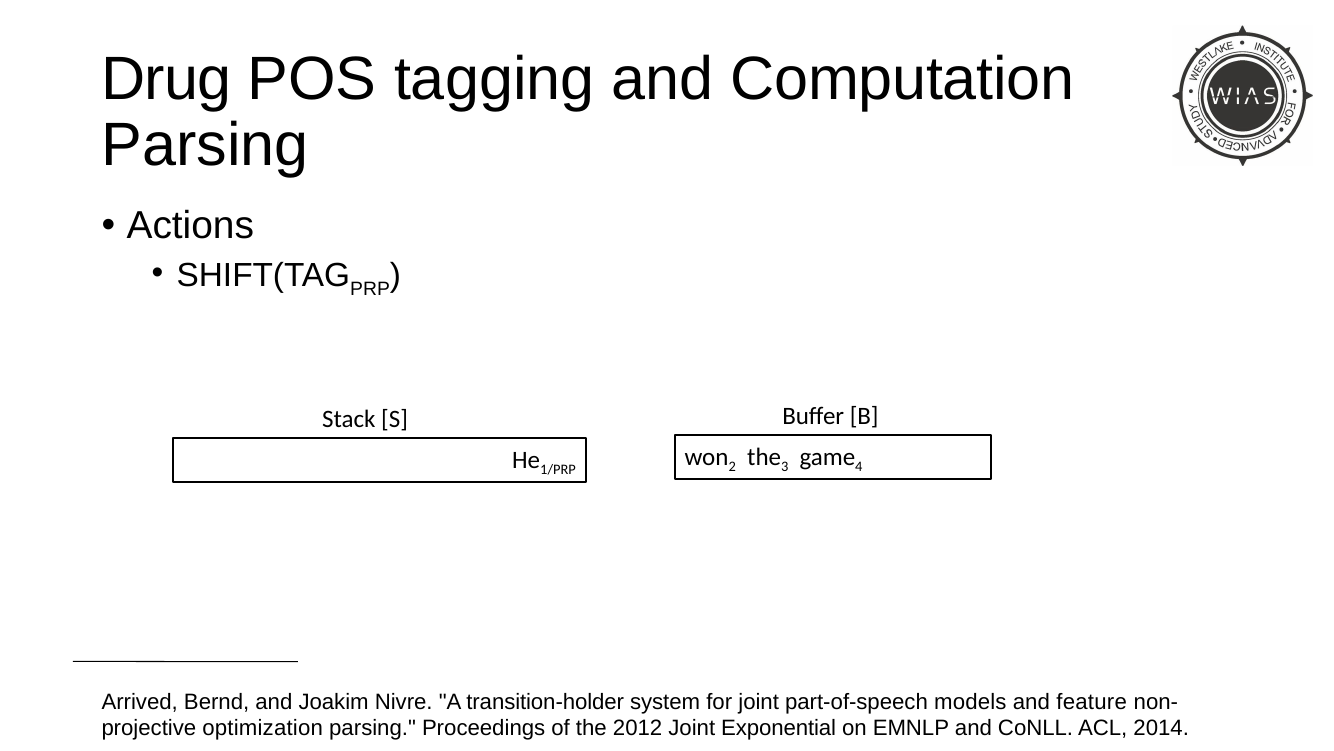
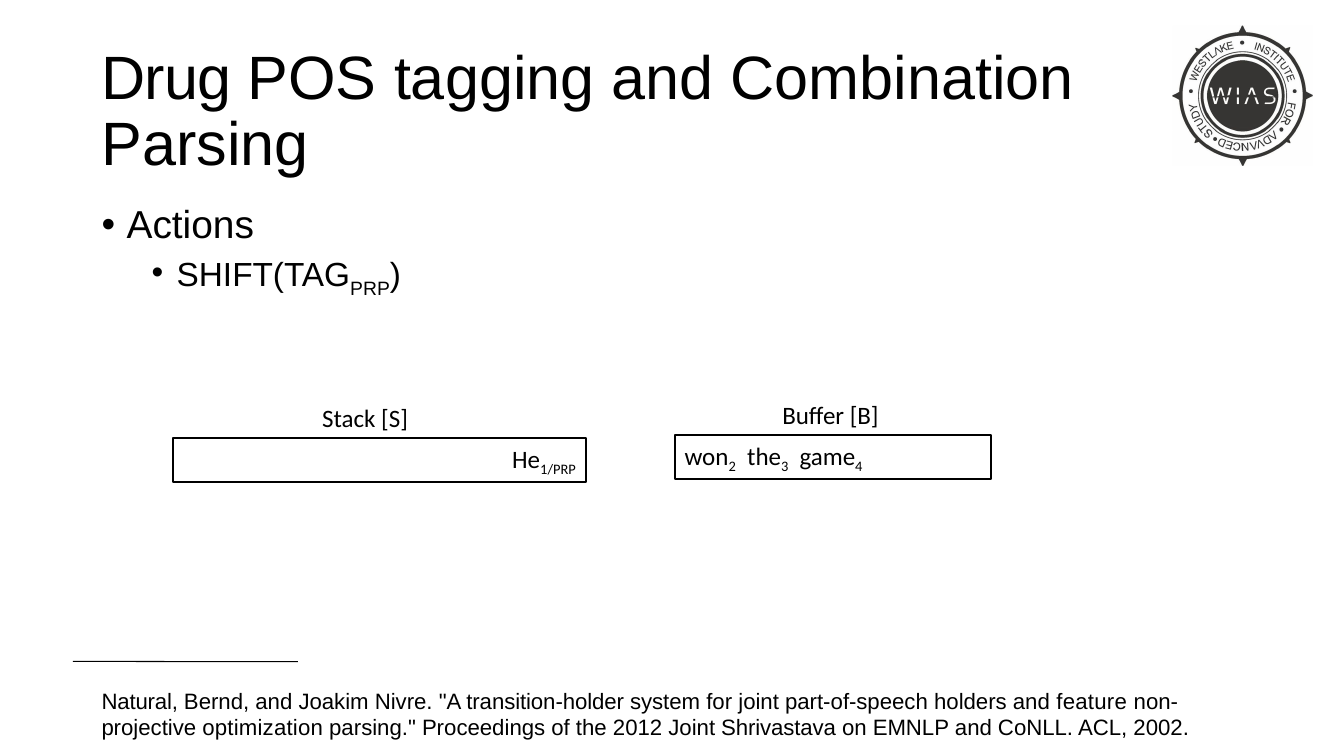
Computation: Computation -> Combination
Arrived: Arrived -> Natural
models: models -> holders
Exponential: Exponential -> Shrivastava
2014: 2014 -> 2002
